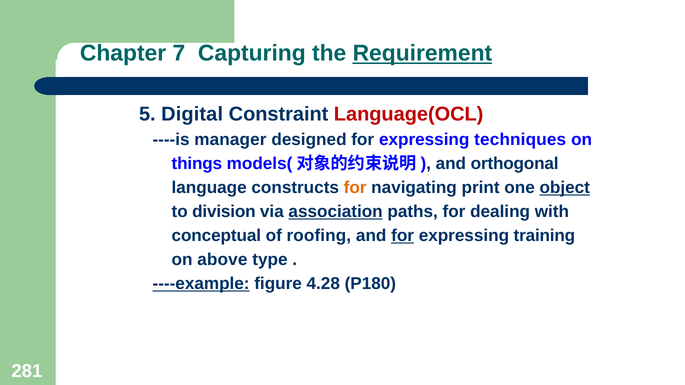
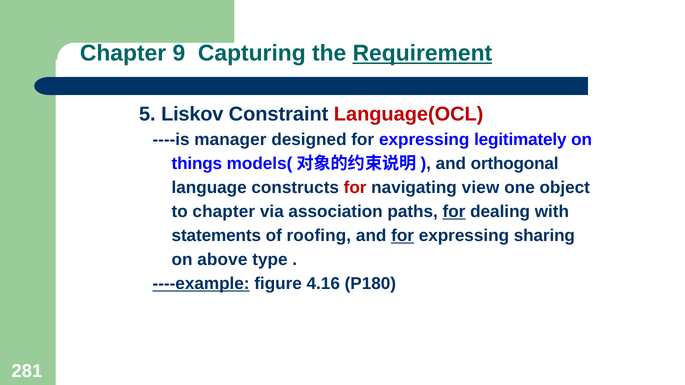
7: 7 -> 9
Digital: Digital -> Liskov
techniques: techniques -> legitimately
for at (355, 188) colour: orange -> red
print: print -> view
object underline: present -> none
to division: division -> chapter
association underline: present -> none
for at (454, 212) underline: none -> present
conceptual: conceptual -> statements
training: training -> sharing
4.28: 4.28 -> 4.16
